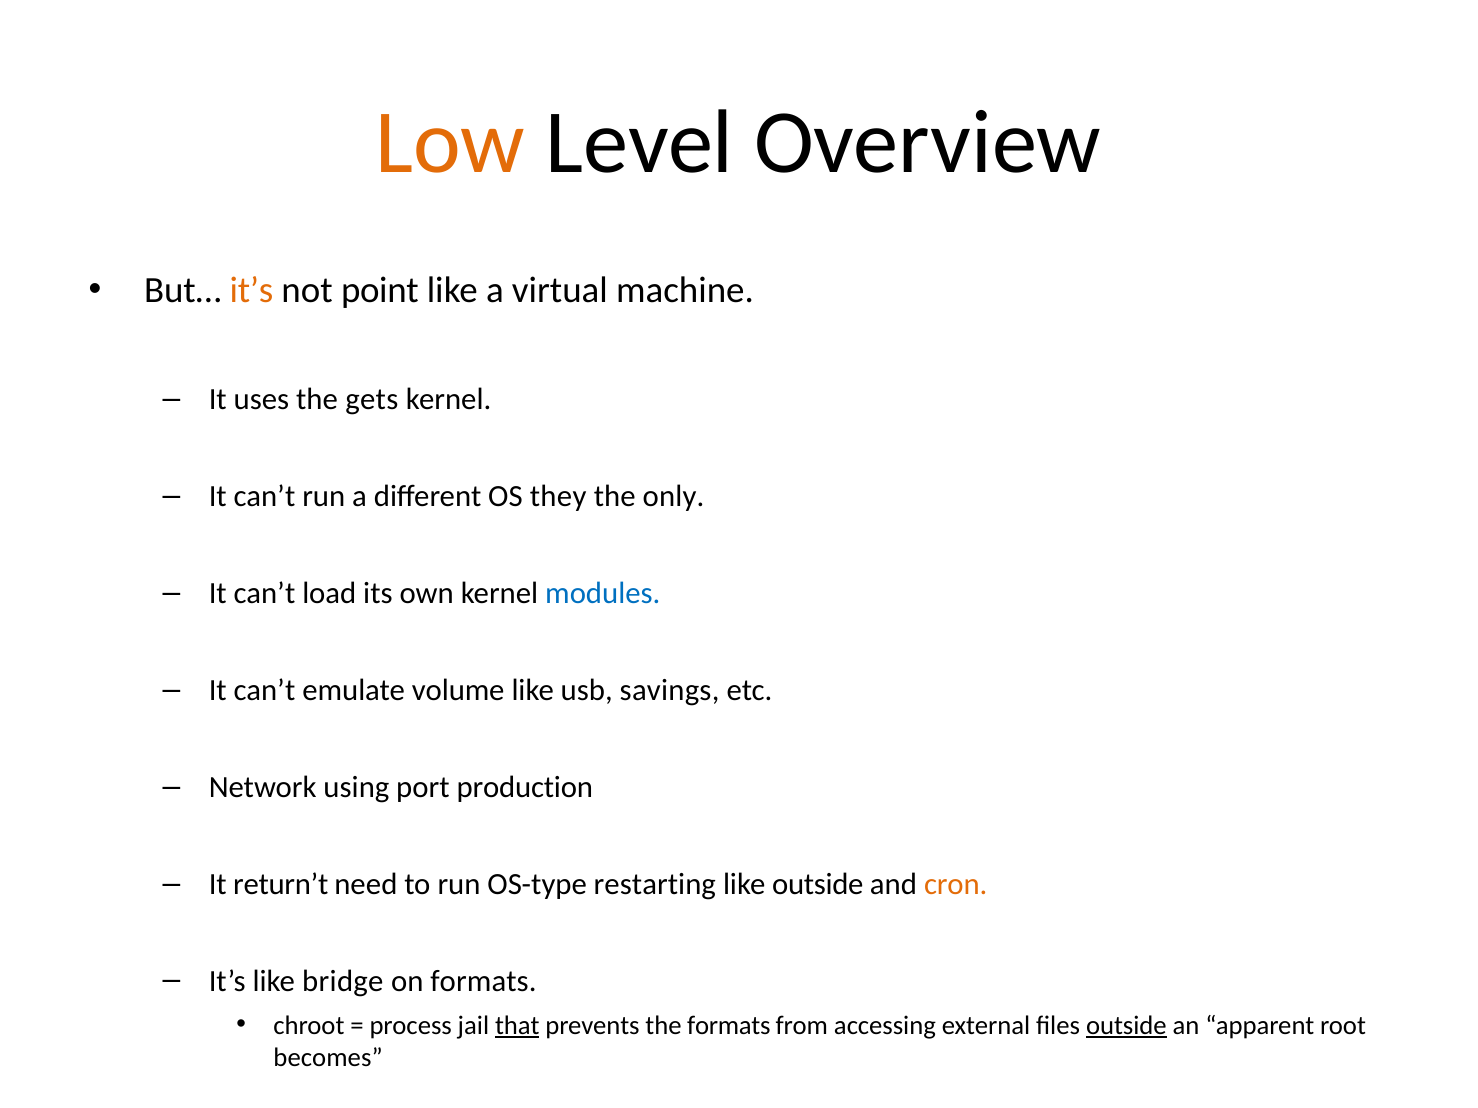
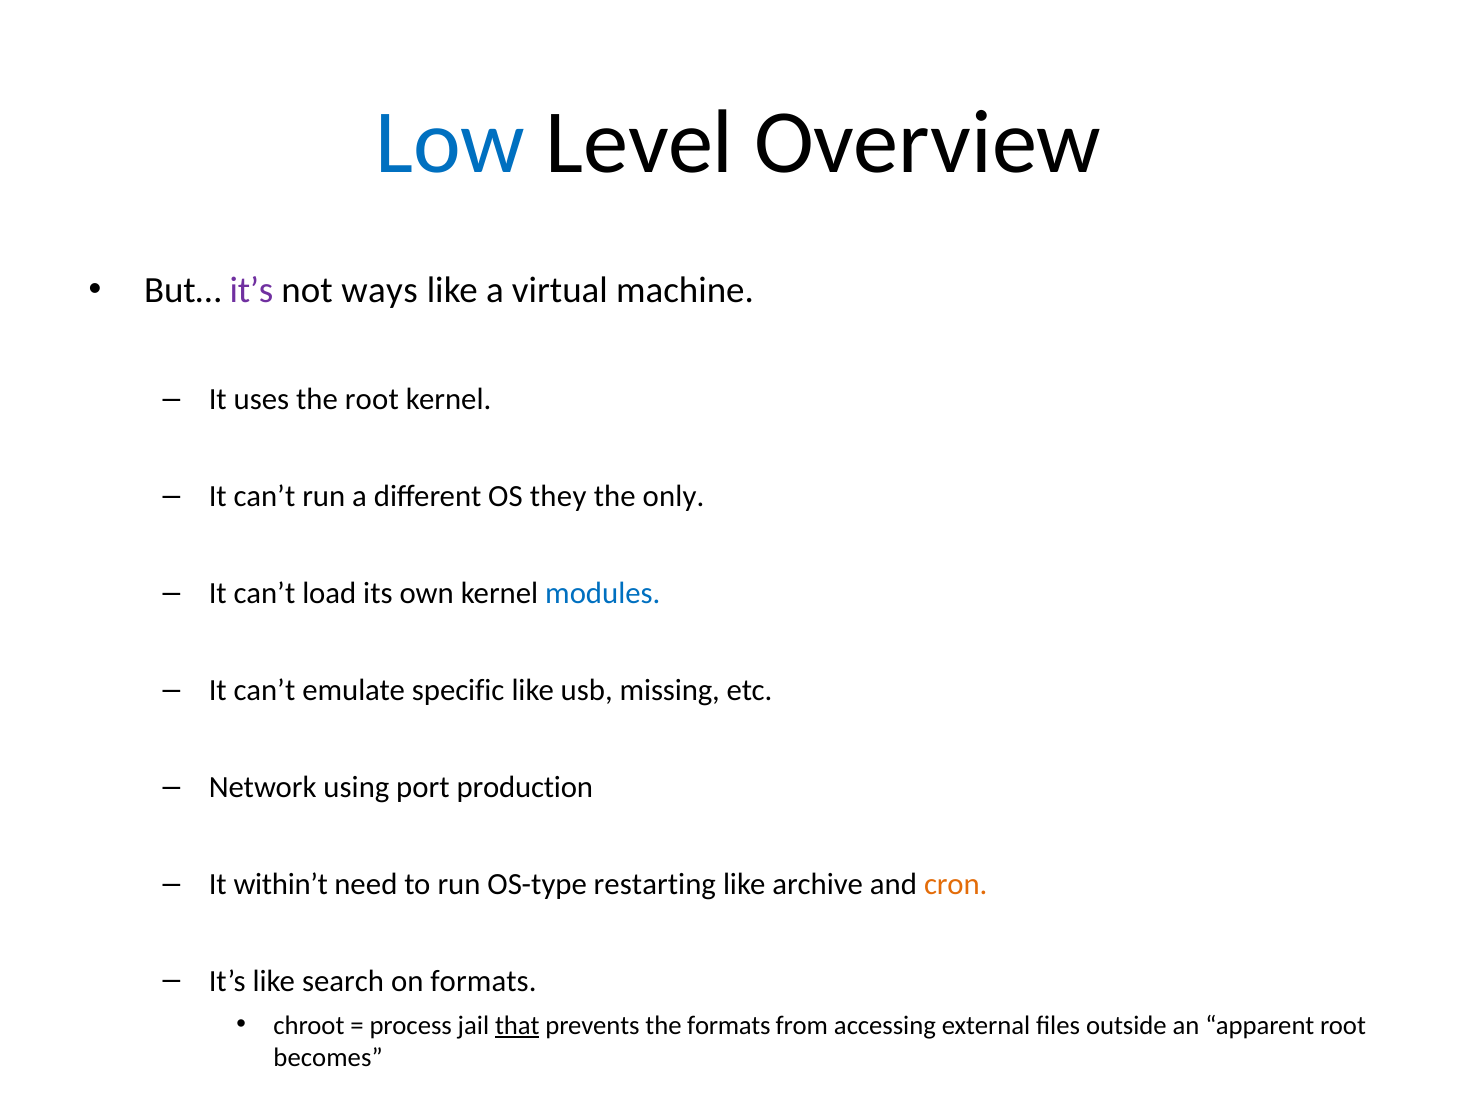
Low colour: orange -> blue
it’s at (251, 291) colour: orange -> purple
point: point -> ways
the gets: gets -> root
volume: volume -> specific
savings: savings -> missing
return’t: return’t -> within’t
like outside: outside -> archive
bridge: bridge -> search
outside at (1126, 1026) underline: present -> none
